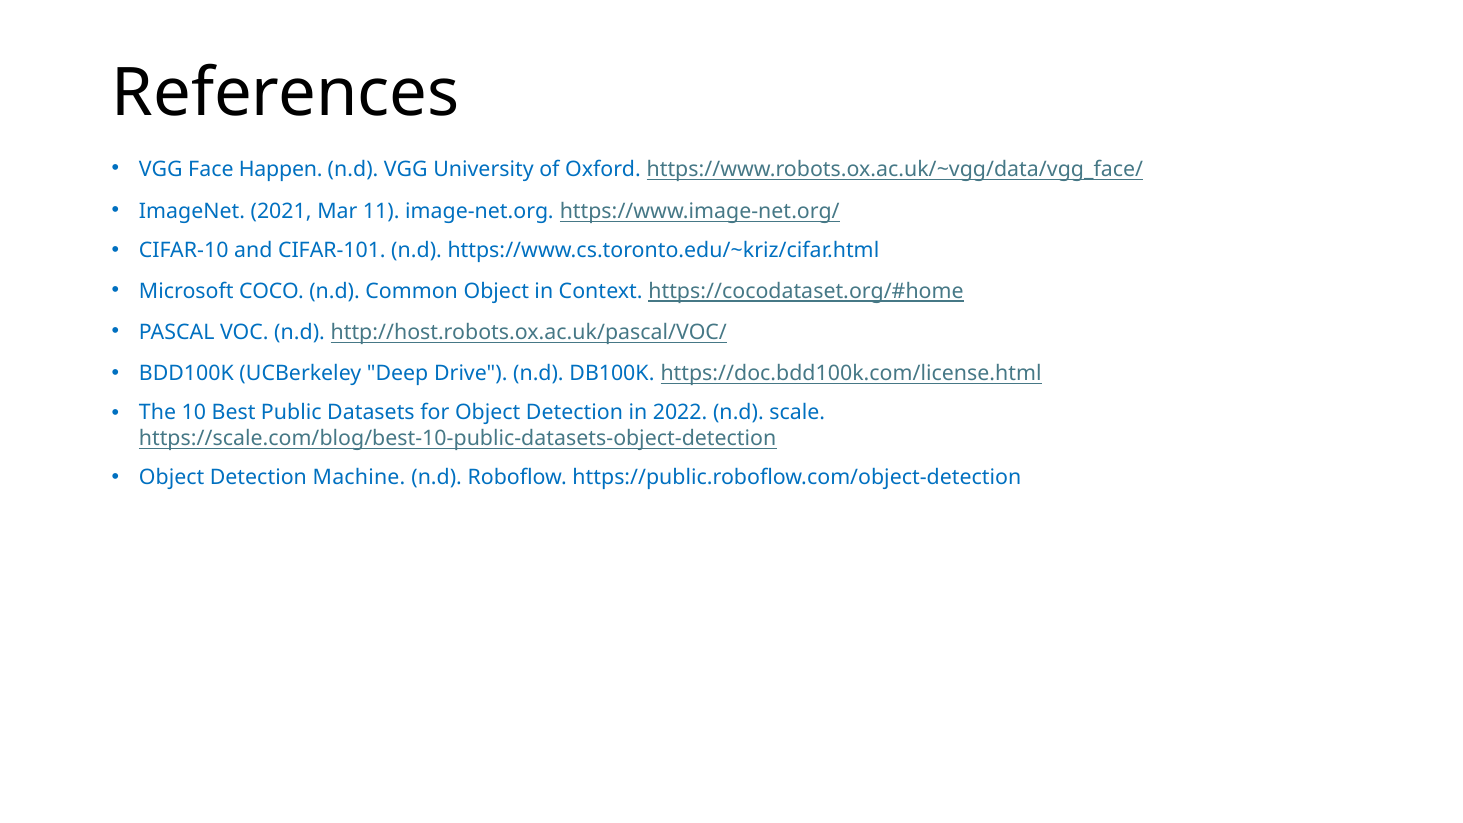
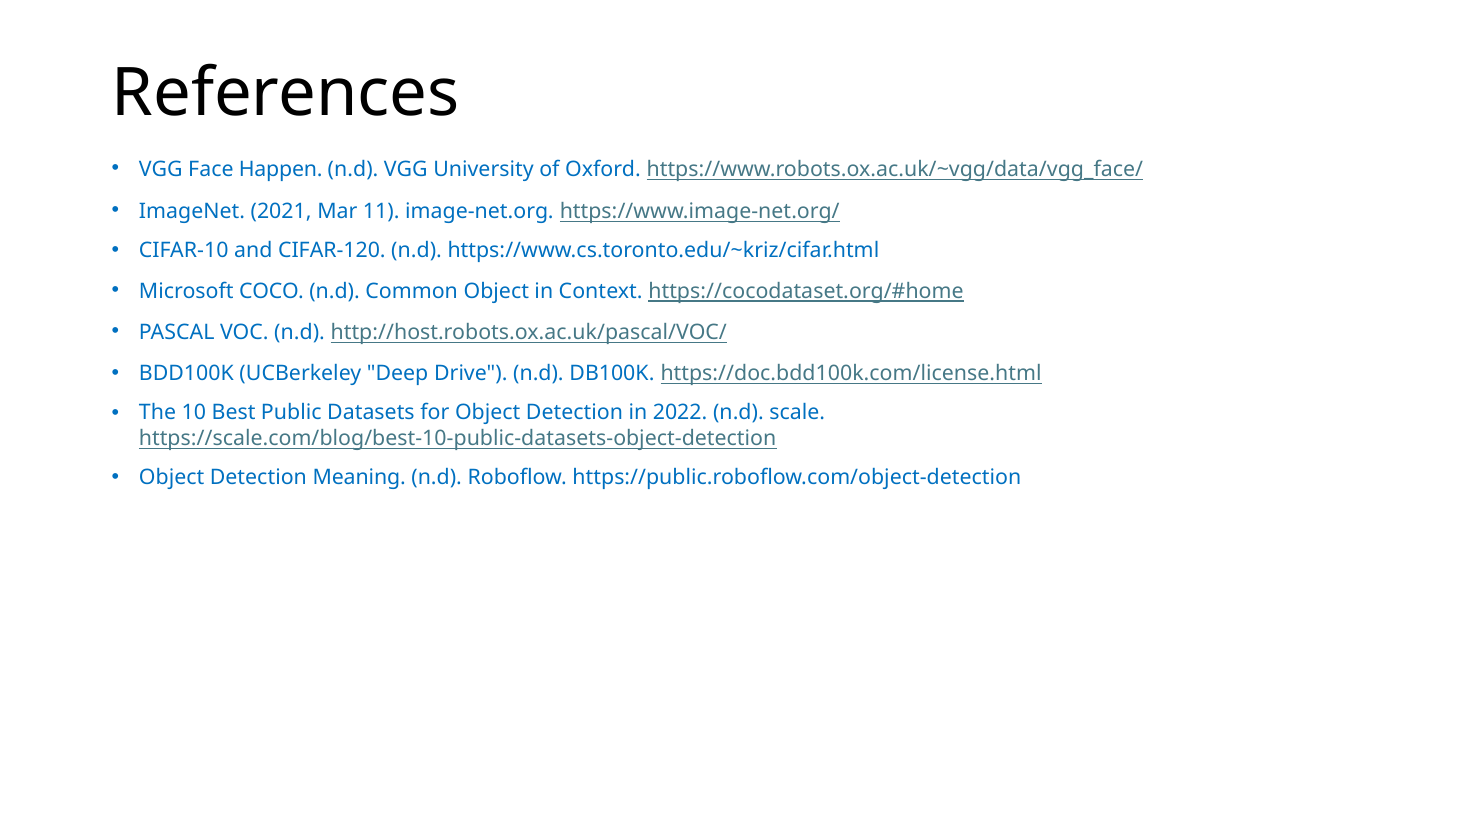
CIFAR-101: CIFAR-101 -> CIFAR-120
Machine: Machine -> Meaning
